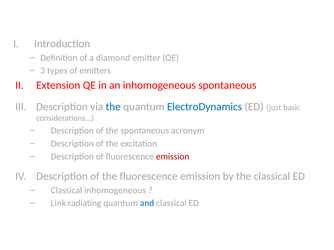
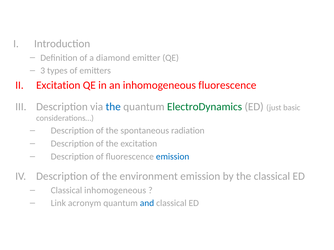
Extension at (58, 85): Extension -> Excitation
inhomogeneous spontaneous: spontaneous -> fluorescence
ElectroDynamics colour: blue -> green
acronym: acronym -> radiation
emission at (173, 157) colour: red -> blue
the fluorescence: fluorescence -> environment
radiating: radiating -> acronym
